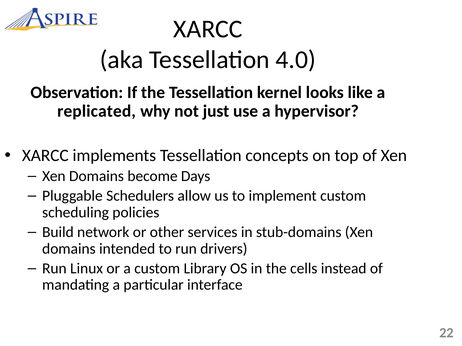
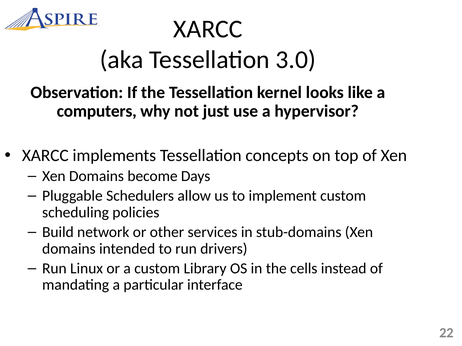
4.0: 4.0 -> 3.0
replicated: replicated -> computers
